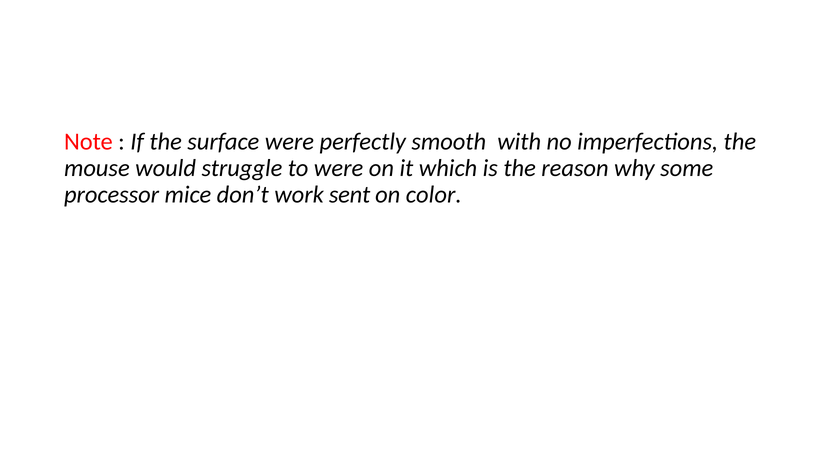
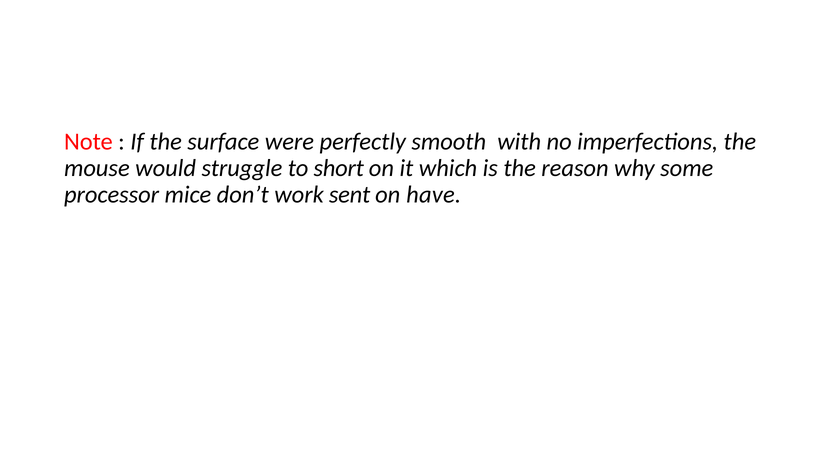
to were: were -> short
color: color -> have
